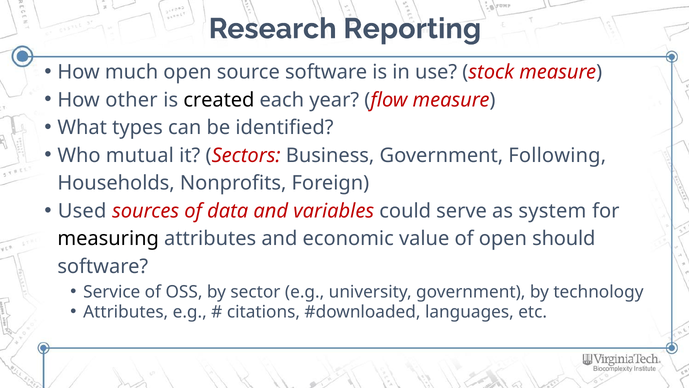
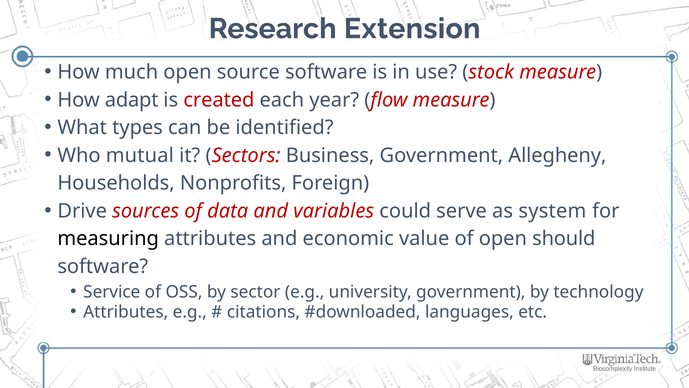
Reporting: Reporting -> Extension
other: other -> adapt
created colour: black -> red
Following: Following -> Allegheny
Used: Used -> Drive
